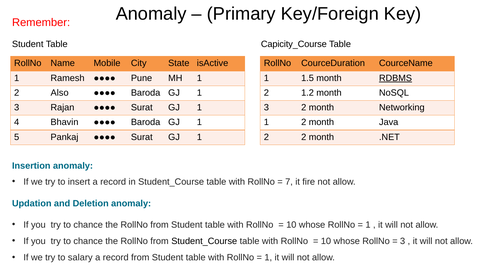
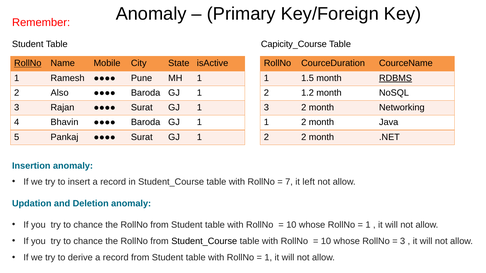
RollNo at (28, 63) underline: none -> present
fire: fire -> left
salary: salary -> derive
